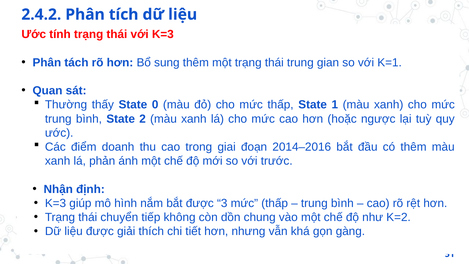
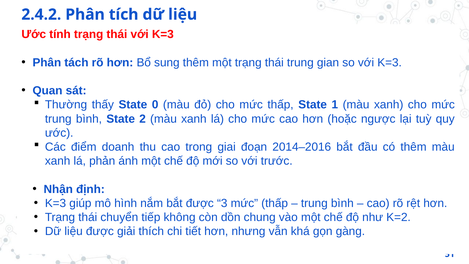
so với K=1: K=1 -> K=3
